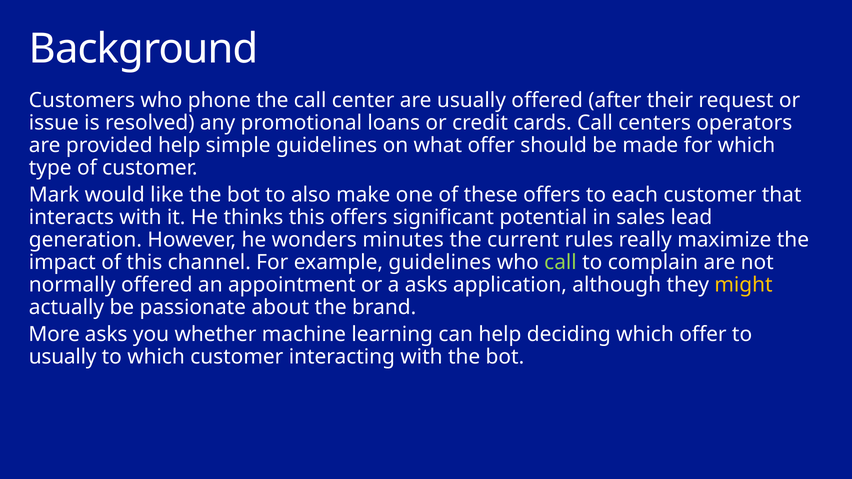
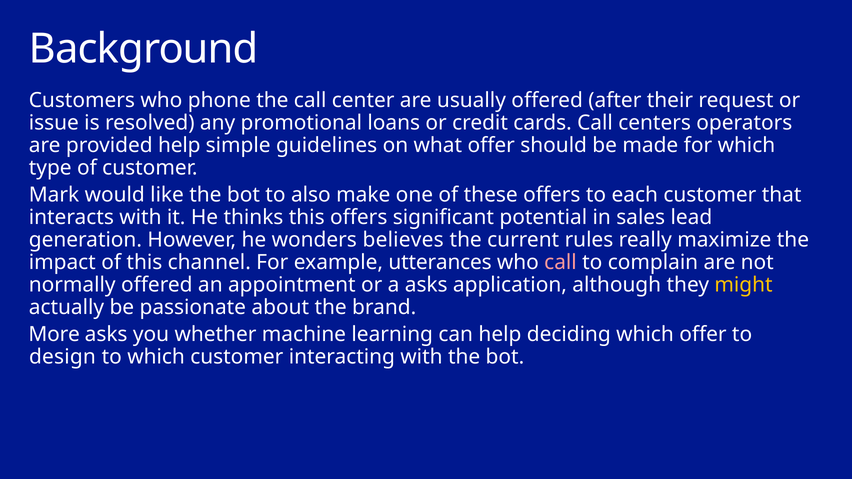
minutes: minutes -> believes
example guidelines: guidelines -> utterances
call at (560, 262) colour: light green -> pink
usually at (63, 357): usually -> design
